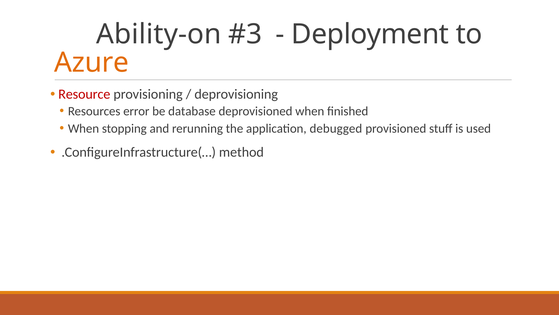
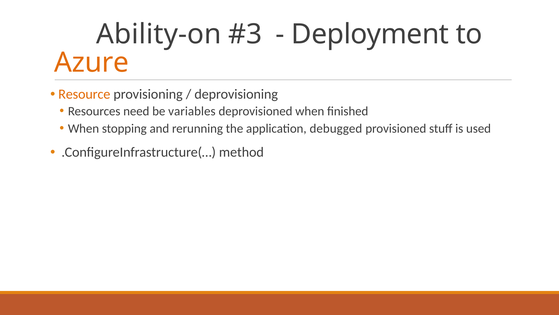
Resource colour: red -> orange
error: error -> need
database: database -> variables
